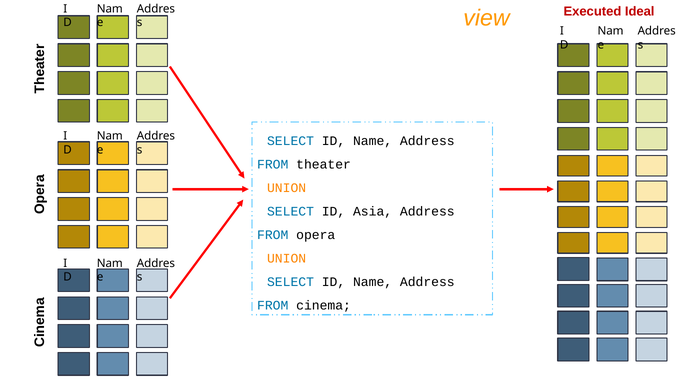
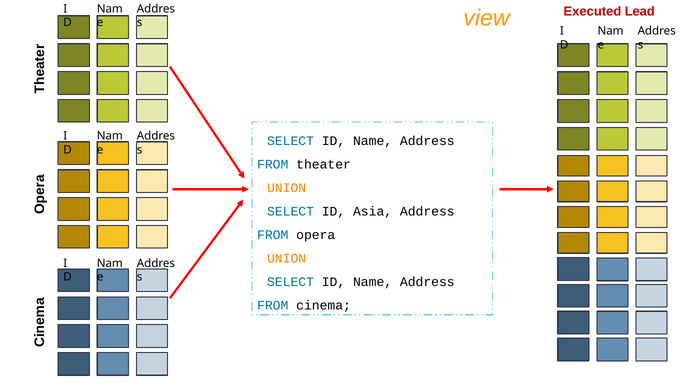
Ideal: Ideal -> Lead
